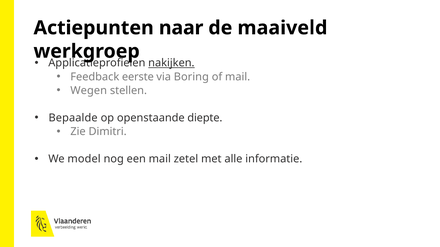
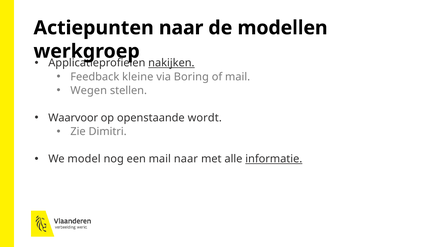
maaiveld: maaiveld -> modellen
eerste: eerste -> kleine
Bepaalde: Bepaalde -> Waarvoor
diepte: diepte -> wordt
mail zetel: zetel -> naar
informatie underline: none -> present
